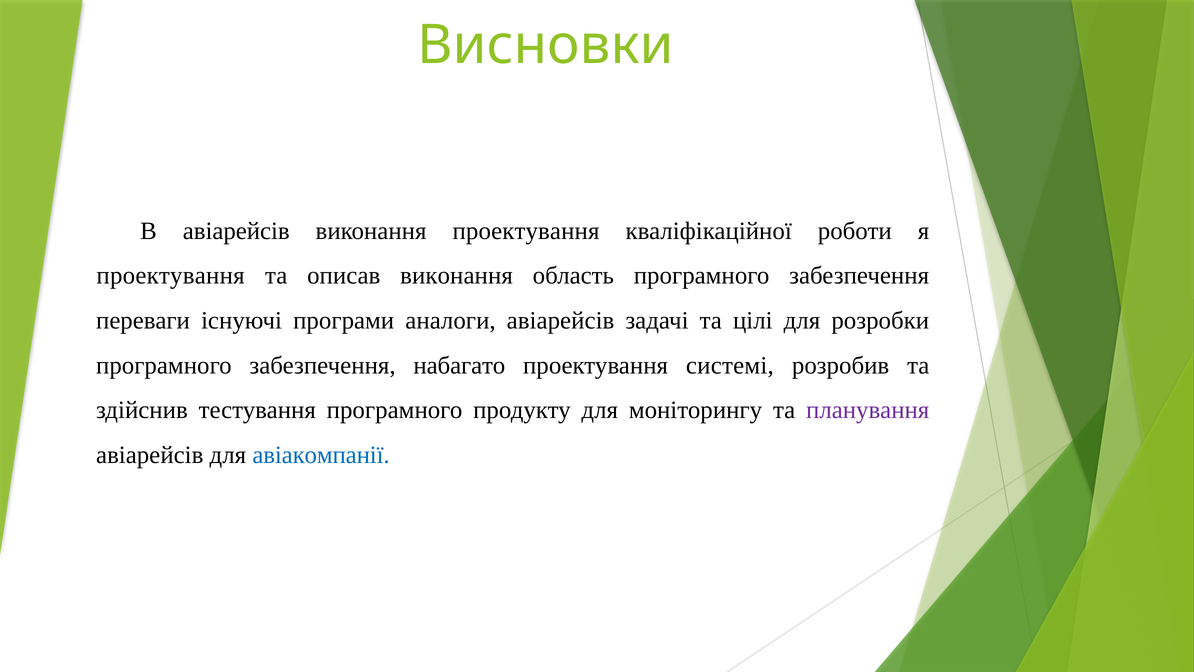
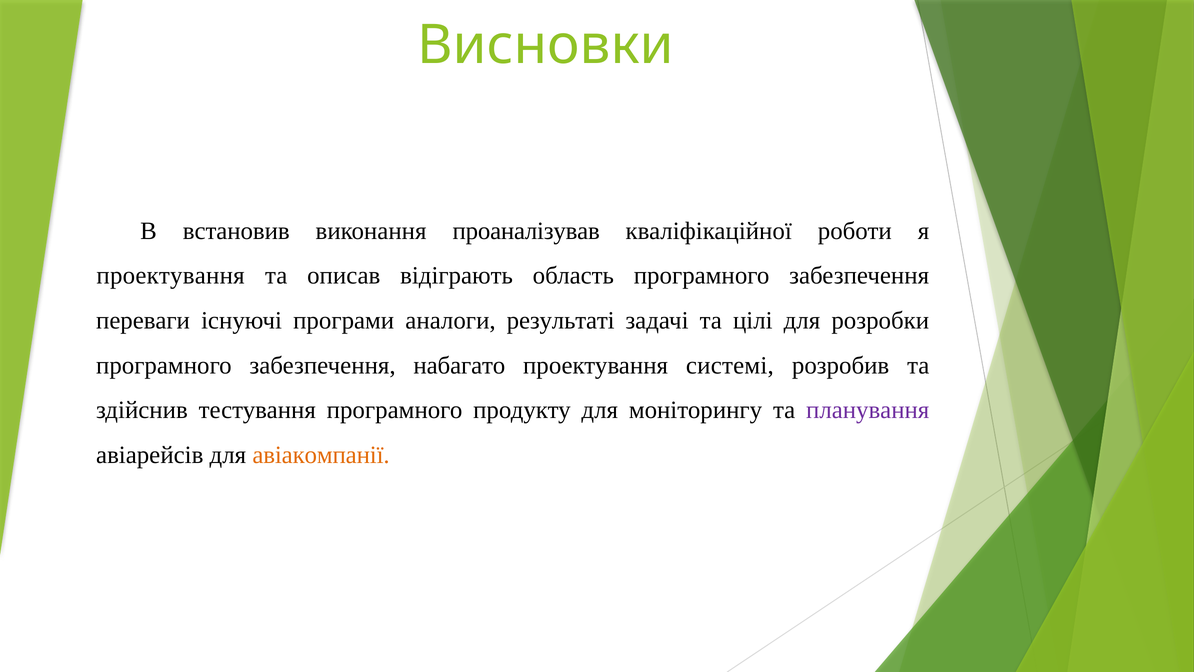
В авіарейсів: авіарейсів -> встановив
виконання проектування: проектування -> проаналізував
описав виконання: виконання -> відіграють
аналоги авіарейсів: авіарейсів -> результаті
авіакомпанії colour: blue -> orange
